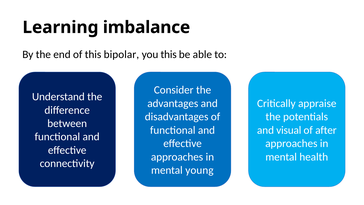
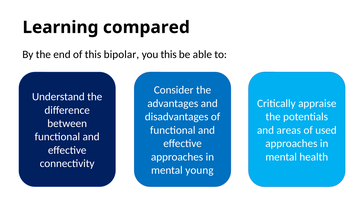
imbalance: imbalance -> compared
visual: visual -> areas
after: after -> used
